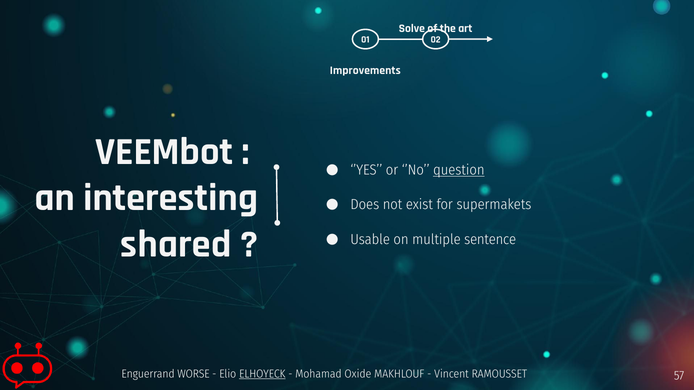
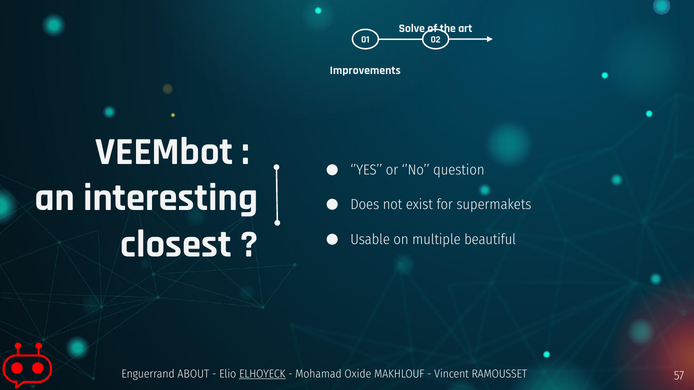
question underline: present -> none
shared: shared -> closest
sentence: sentence -> beautiful
WORSE: WORSE -> ABOUT
